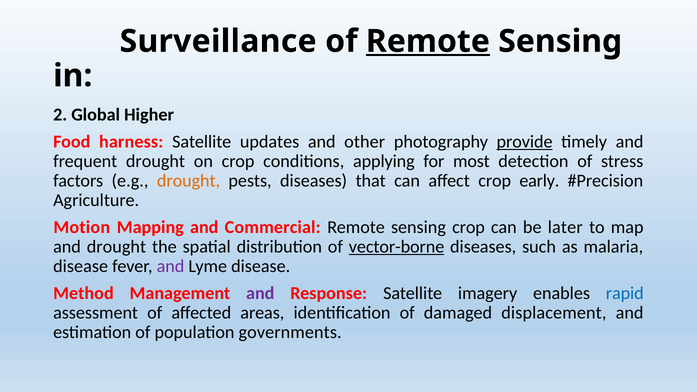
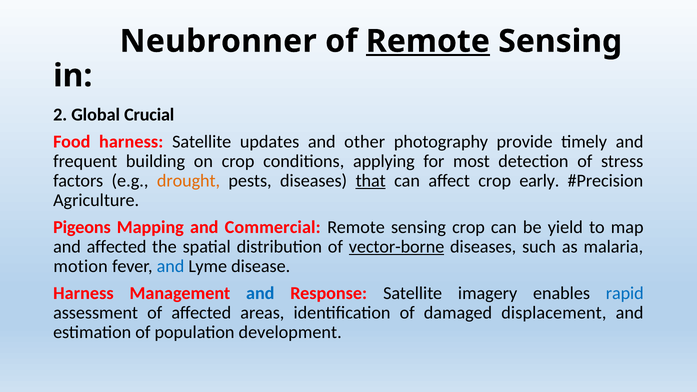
Surveillance: Surveillance -> Neubronner
Higher: Higher -> Crucial
provide underline: present -> none
frequent drought: drought -> building
that underline: none -> present
Motion: Motion -> Pigeons
later: later -> yield
and drought: drought -> affected
disease at (81, 266): disease -> motion
and at (171, 266) colour: purple -> blue
Method at (83, 293): Method -> Harness
and at (260, 293) colour: purple -> blue
governments: governments -> development
